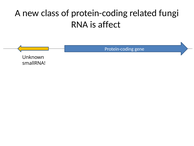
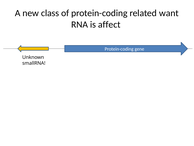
fungi: fungi -> want
